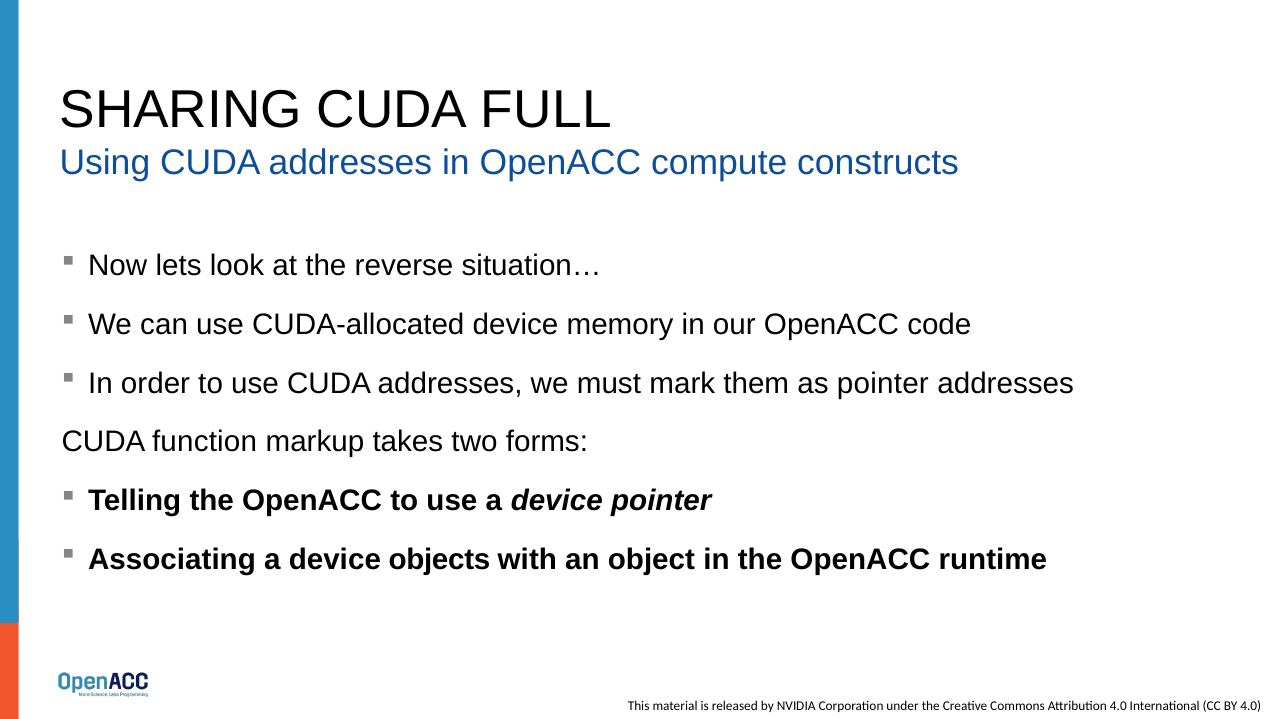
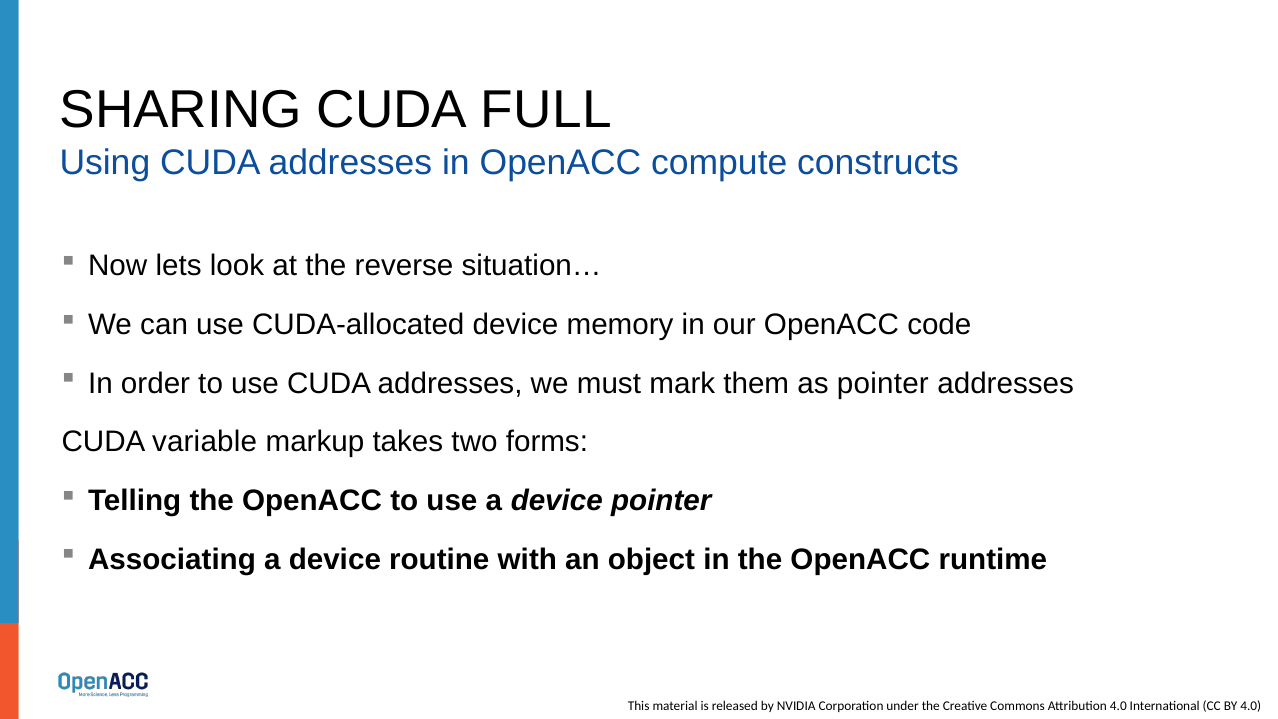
function: function -> variable
objects: objects -> routine
